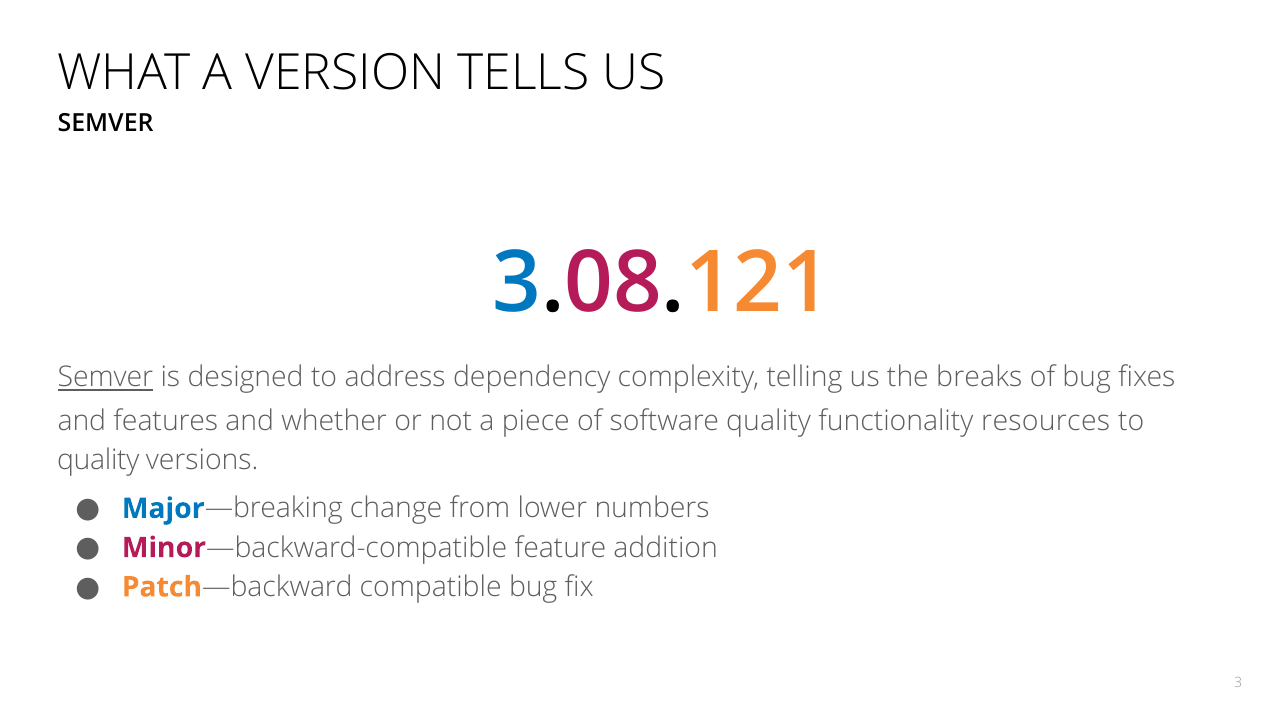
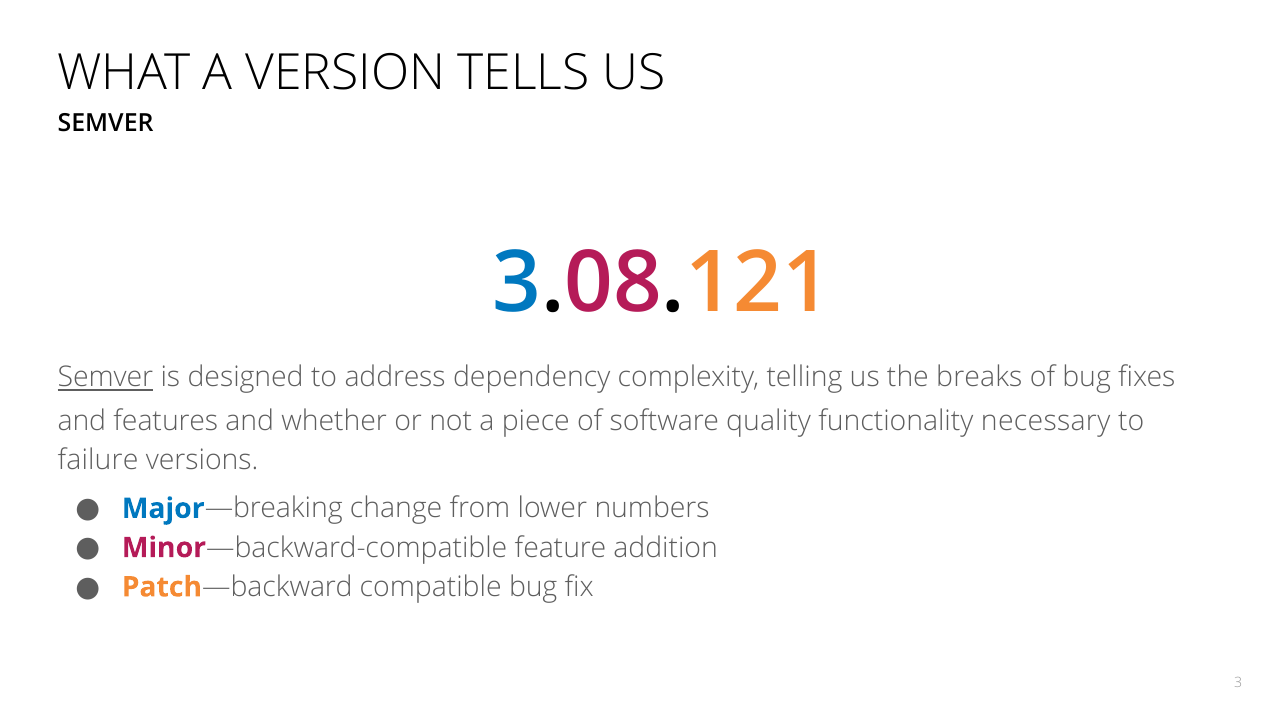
resources: resources -> necessary
quality at (98, 460): quality -> failure
